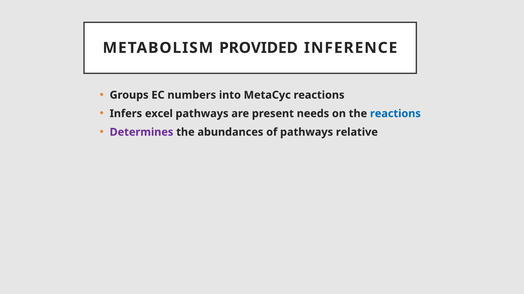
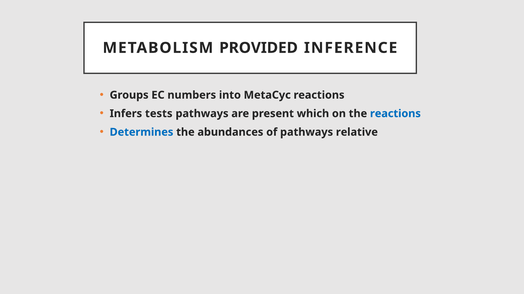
excel: excel -> tests
needs: needs -> which
Determines colour: purple -> blue
